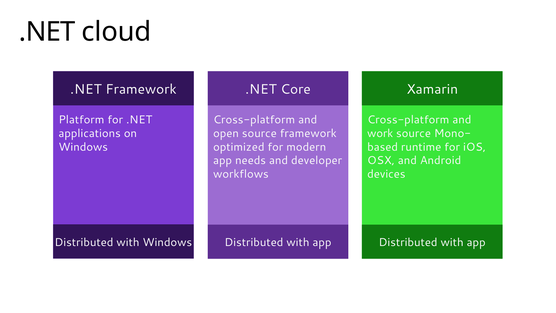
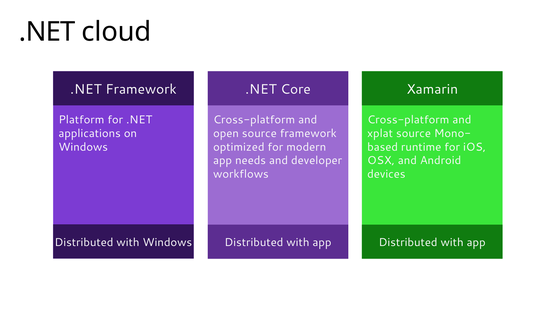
work: work -> xplat
